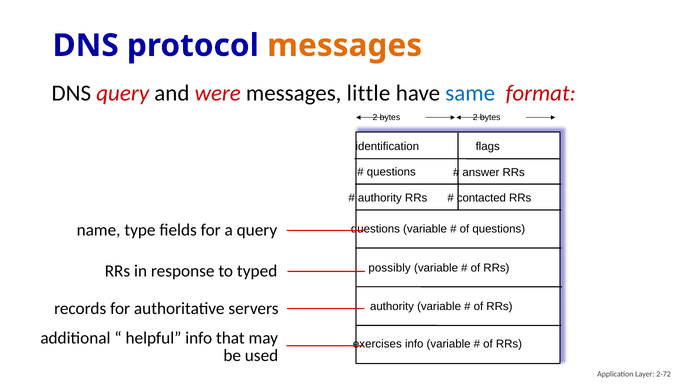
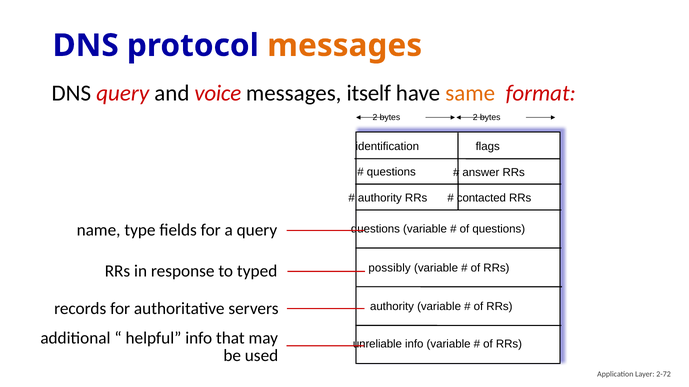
were: were -> voice
little: little -> itself
same colour: blue -> orange
exercises: exercises -> unreliable
